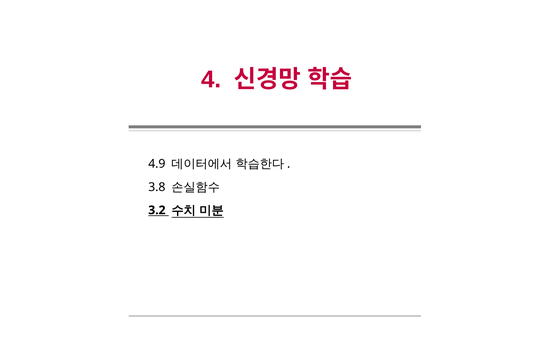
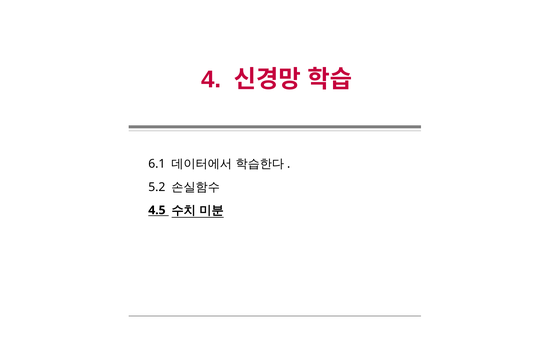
4.9: 4.9 -> 6.1
3.8: 3.8 -> 5.2
3.2: 3.2 -> 4.5
